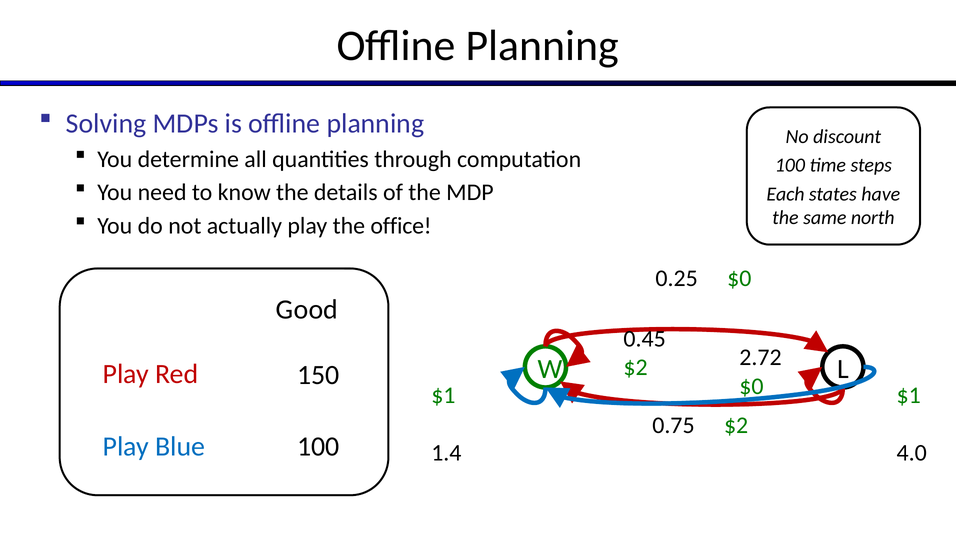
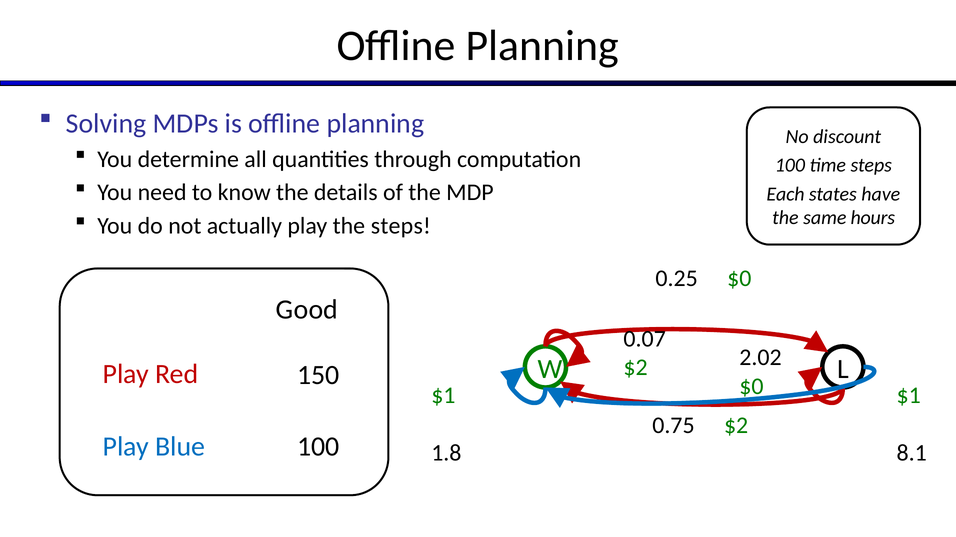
north: north -> hours
the office: office -> steps
0.45: 0.45 -> 0.07
2.72: 2.72 -> 2.02
1.4: 1.4 -> 1.8
4.0: 4.0 -> 8.1
